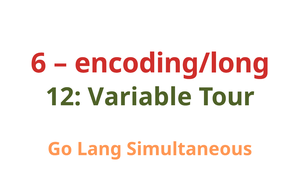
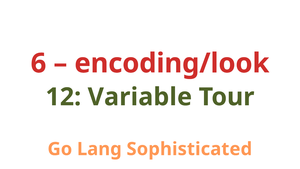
encoding/long: encoding/long -> encoding/look
Simultaneous: Simultaneous -> Sophisticated
